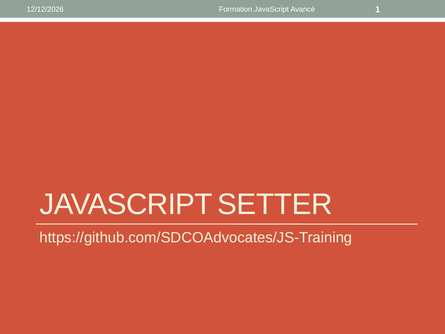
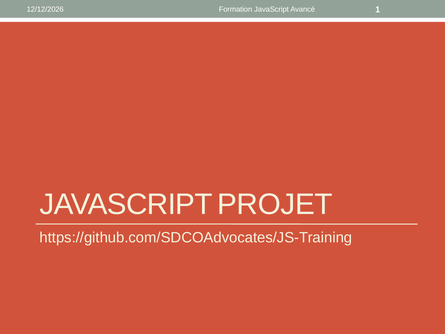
SETTER: SETTER -> PROJET
